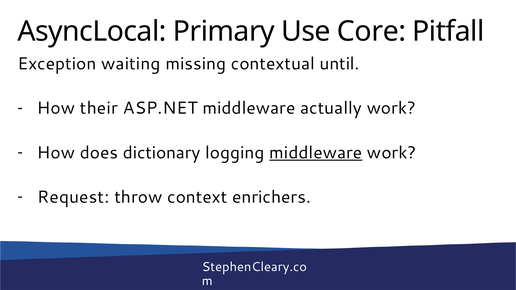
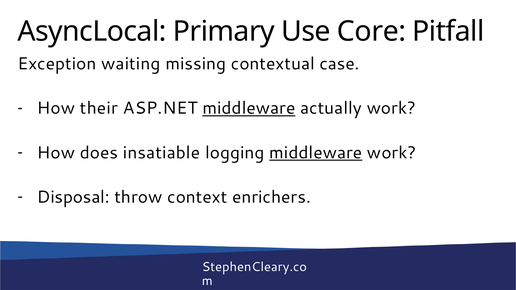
until: until -> case
middleware at (249, 108) underline: none -> present
dictionary: dictionary -> insatiable
Request: Request -> Disposal
